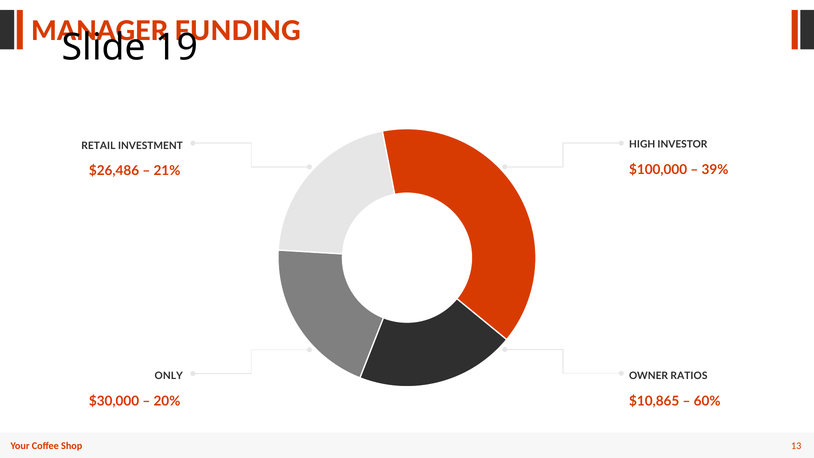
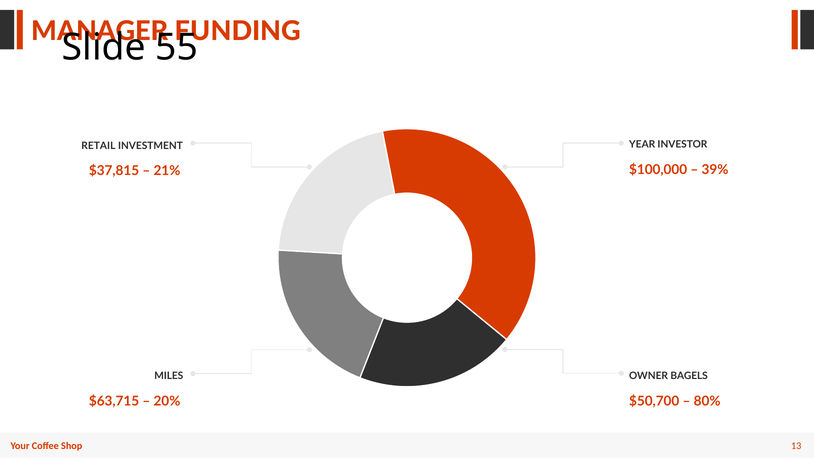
19: 19 -> 55
HIGH: HIGH -> YEAR
$26,486: $26,486 -> $37,815
ONLY: ONLY -> MILES
RATIOS: RATIOS -> BAGELS
$30,000: $30,000 -> $63,715
$10,865: $10,865 -> $50,700
60%: 60% -> 80%
